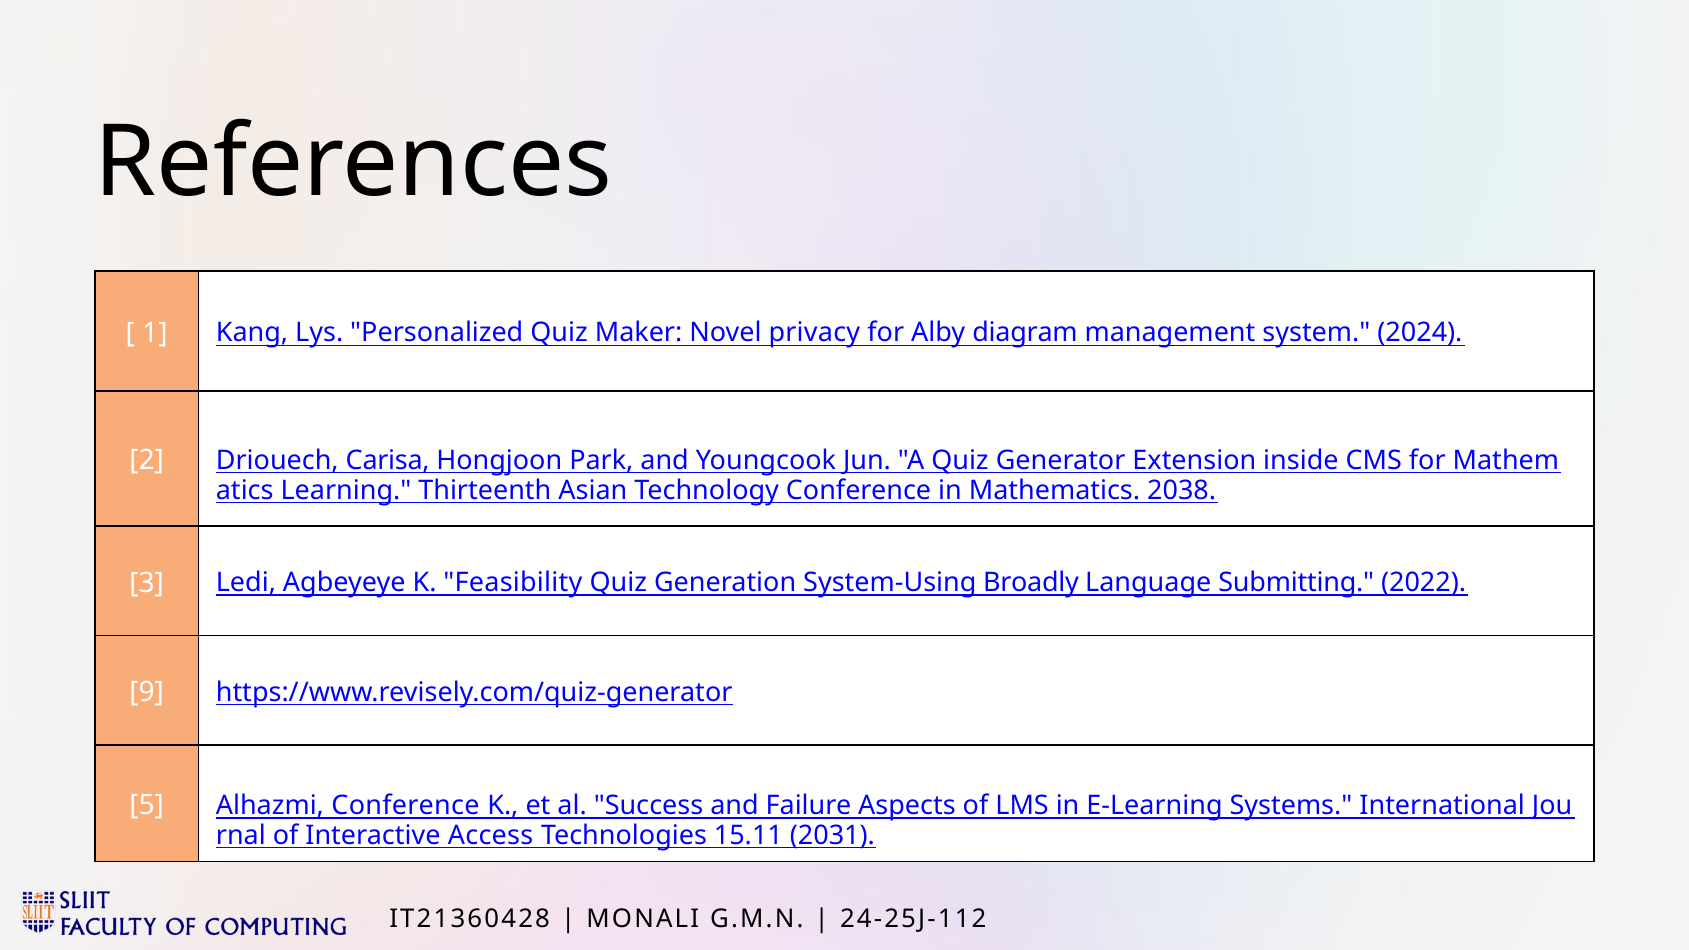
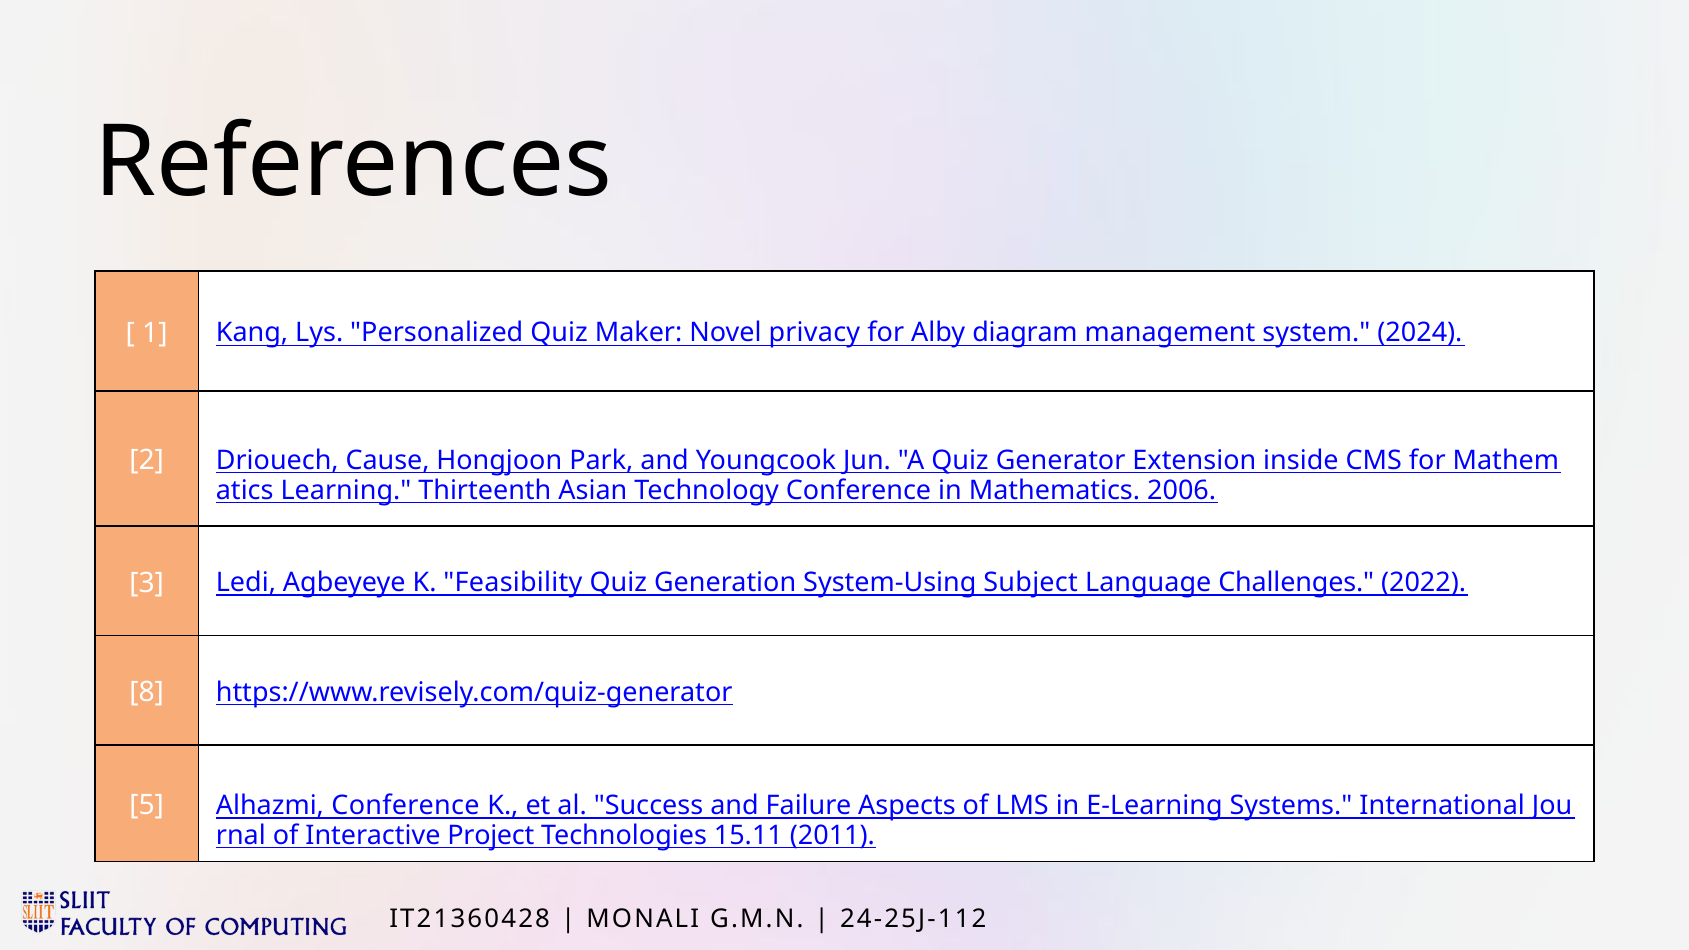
Carisa: Carisa -> Cause
2038: 2038 -> 2006
Broadly: Broadly -> Subject
Submitting: Submitting -> Challenges
9: 9 -> 8
Access: Access -> Project
2031: 2031 -> 2011
